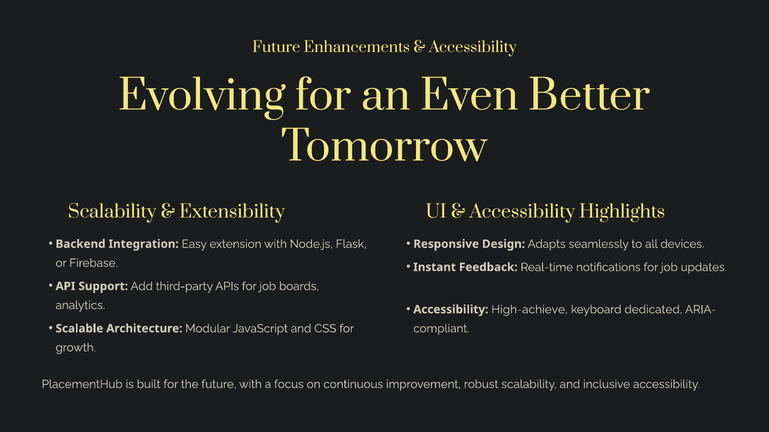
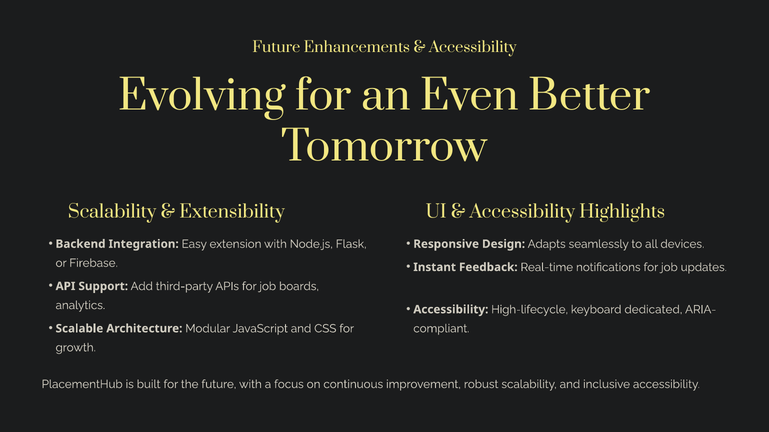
High-achieve: High-achieve -> High-lifecycle
